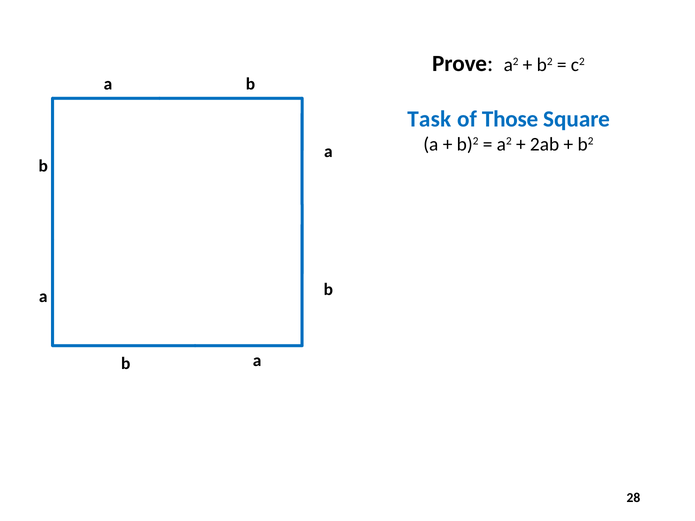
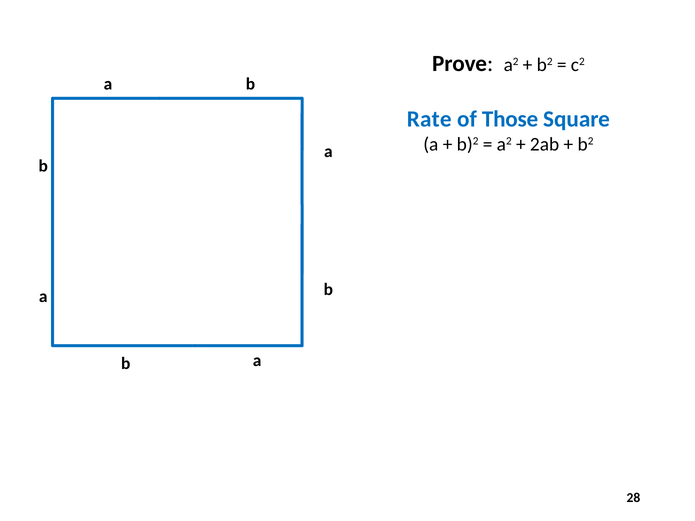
Task: Task -> Rate
